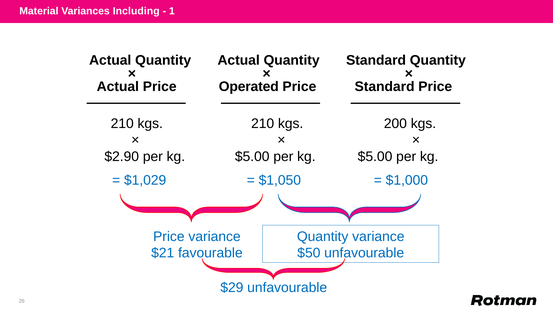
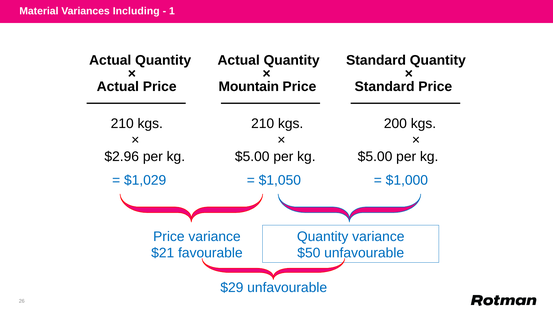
Operated: Operated -> Mountain
$2.90: $2.90 -> $2.96
